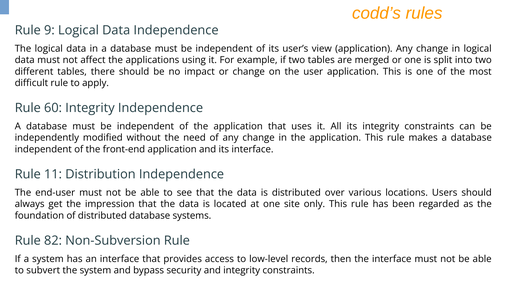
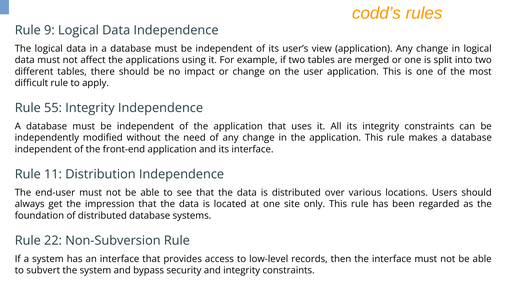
60: 60 -> 55
82: 82 -> 22
